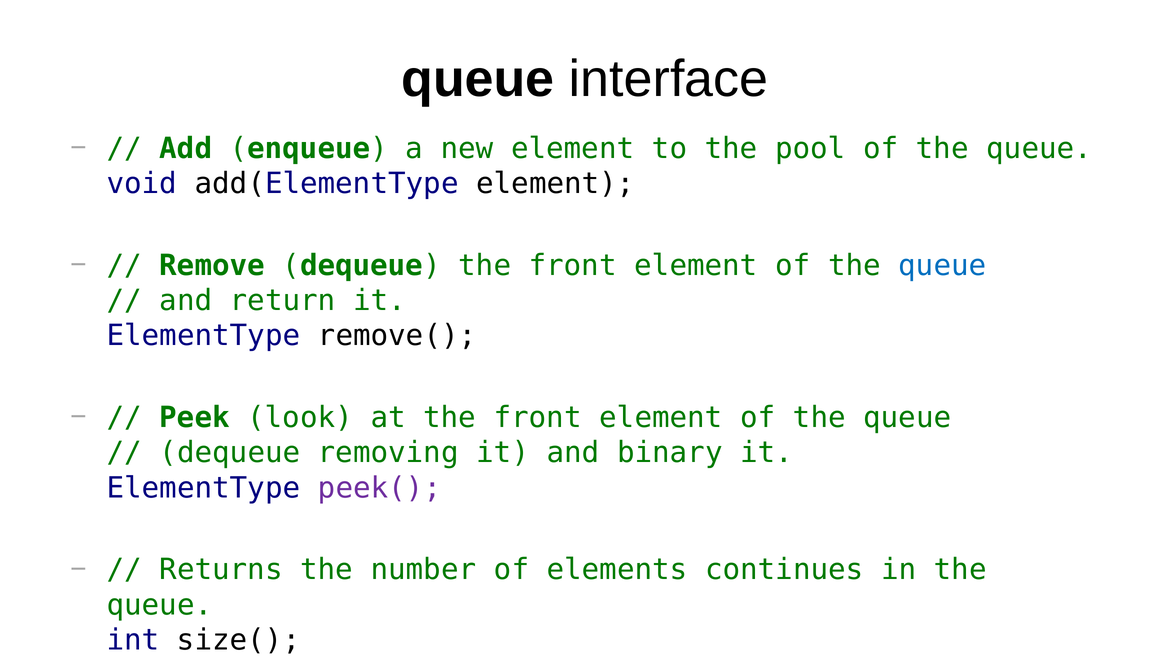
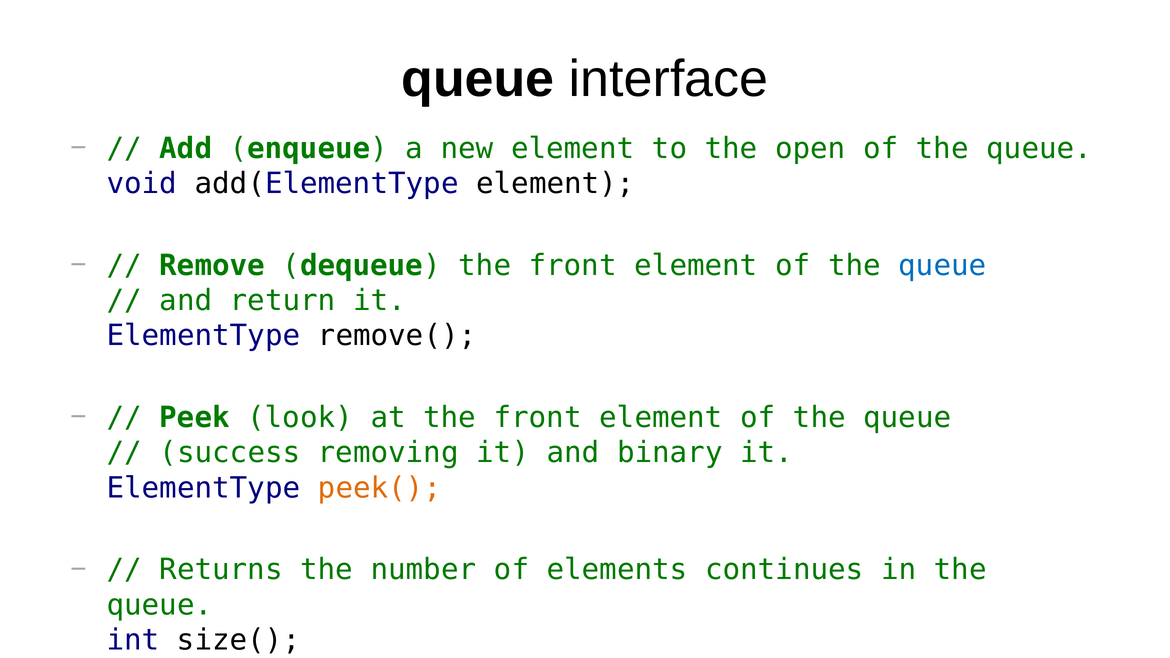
pool: pool -> open
dequeue at (230, 453): dequeue -> success
peek( colour: purple -> orange
